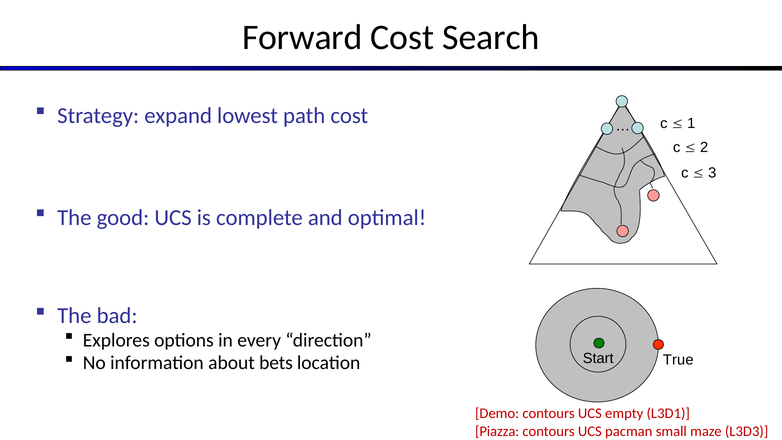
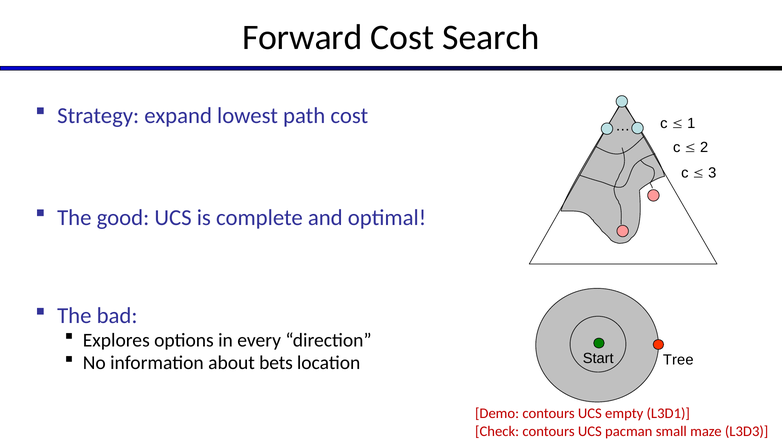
True: True -> Tree
Piazza: Piazza -> Check
